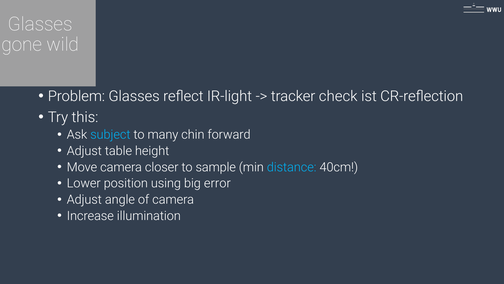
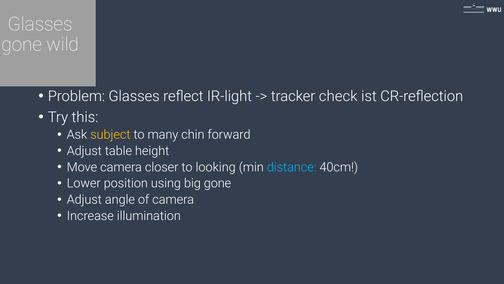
subject colour: light blue -> yellow
sample: sample -> looking
big error: error -> gone
